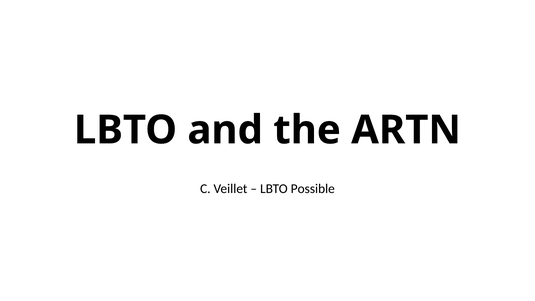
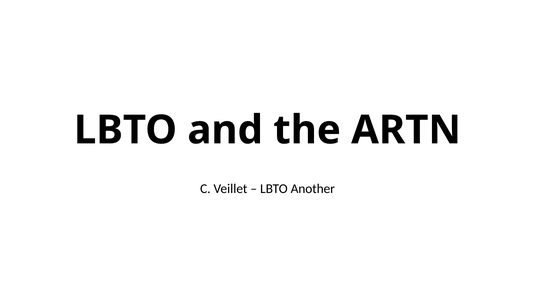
Possible: Possible -> Another
